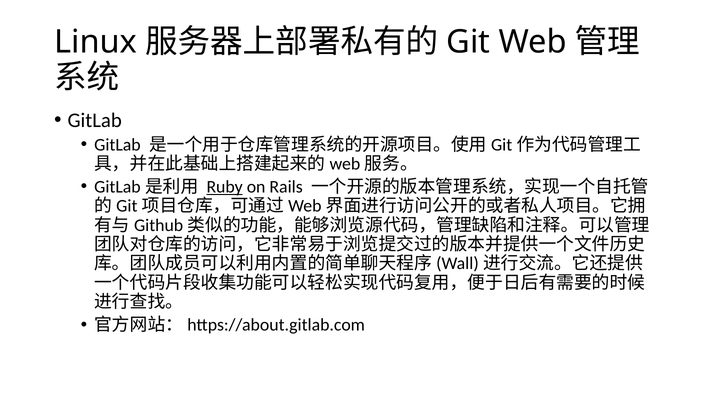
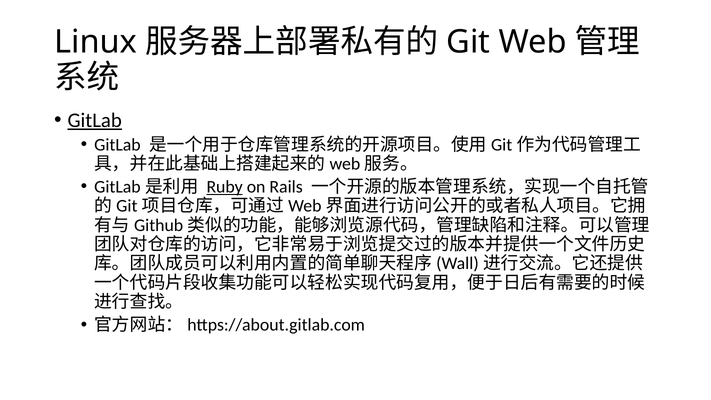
GitLab at (95, 120) underline: none -> present
